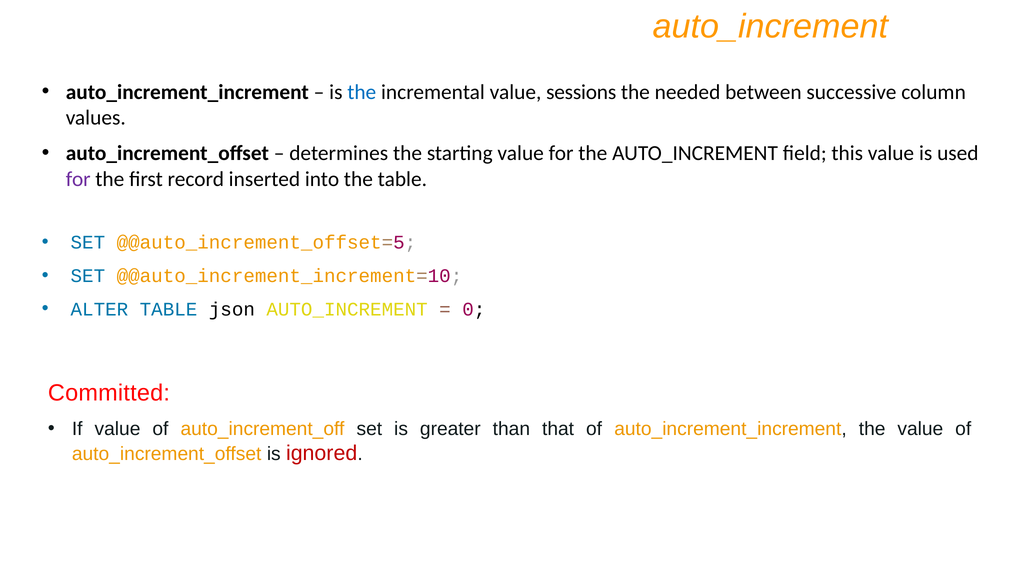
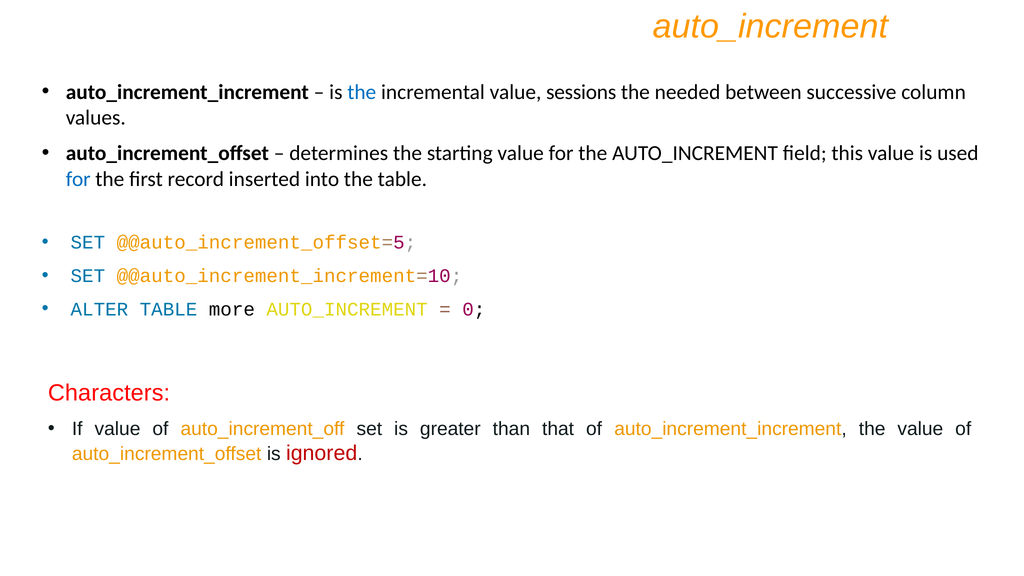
for at (78, 179) colour: purple -> blue
json: json -> more
Committed: Committed -> Characters
